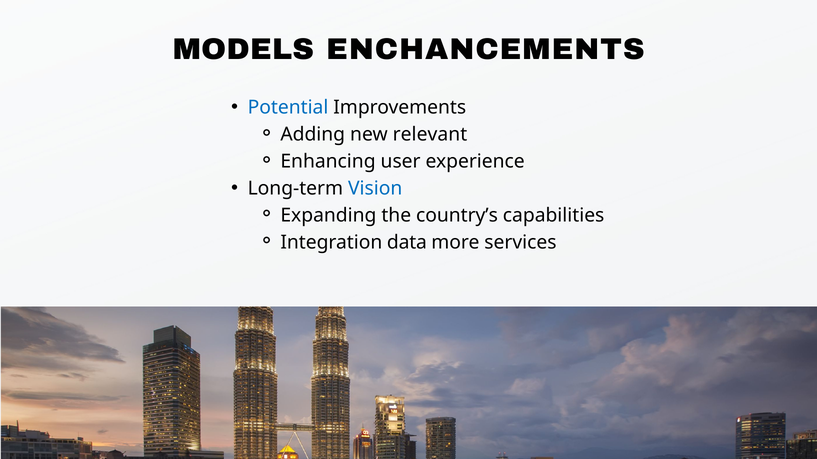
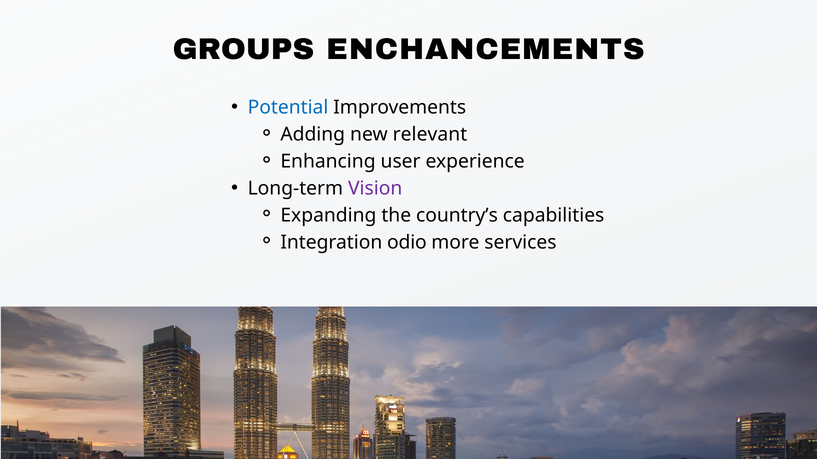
MODELS: MODELS -> GROUPS
Vision colour: blue -> purple
data: data -> odio
